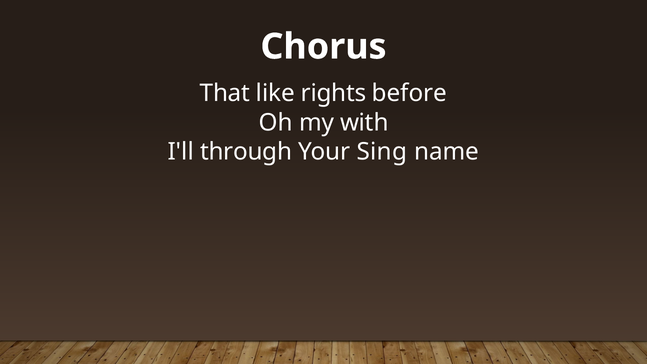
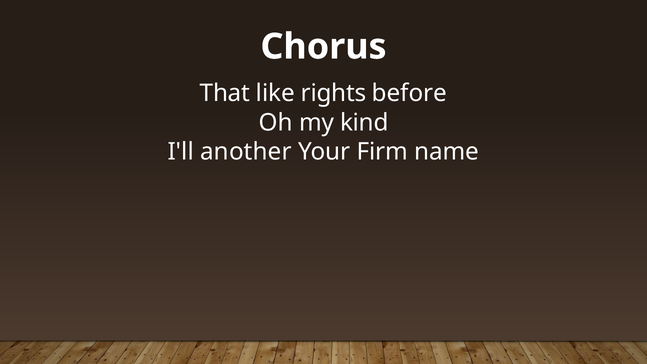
with: with -> kind
through: through -> another
Sing: Sing -> Firm
